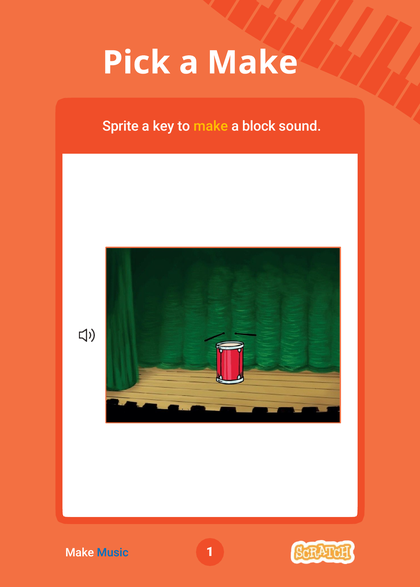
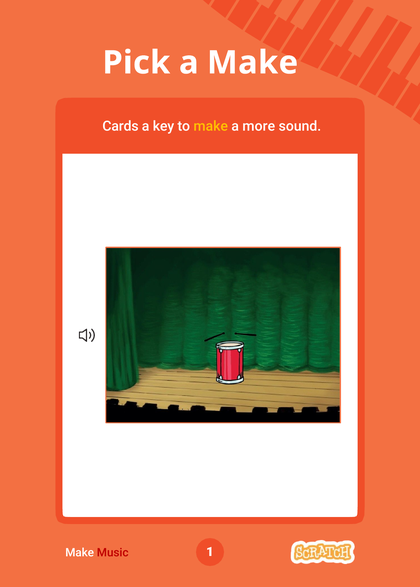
Sprite: Sprite -> Cards
block: block -> more
Music colour: blue -> red
